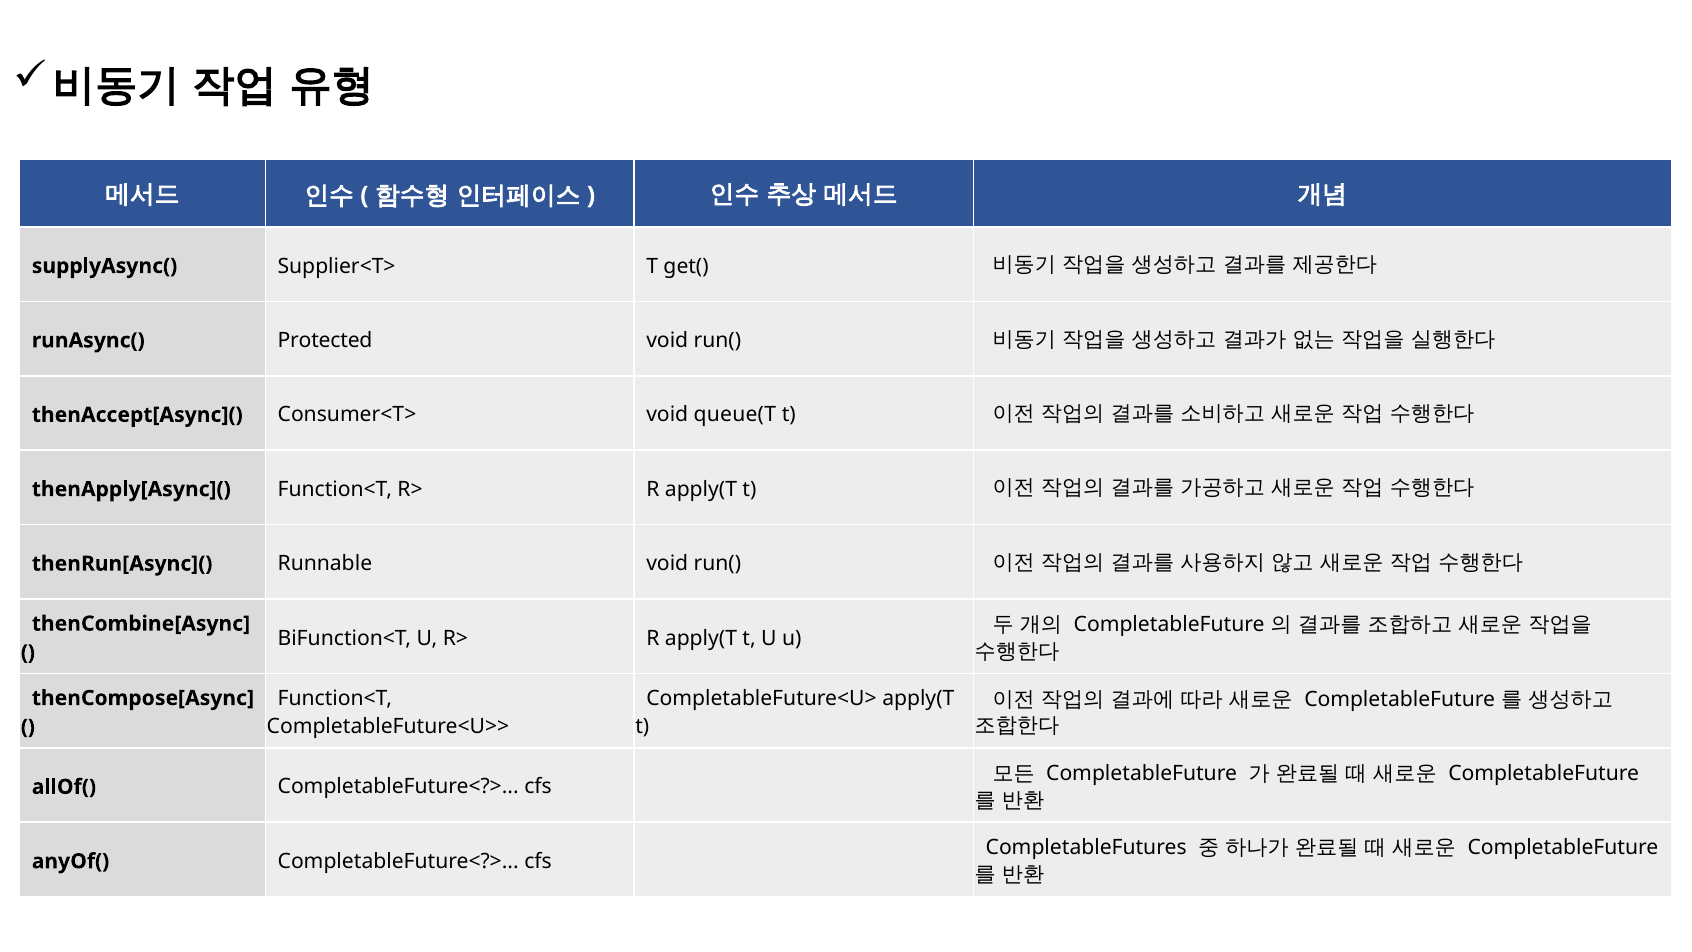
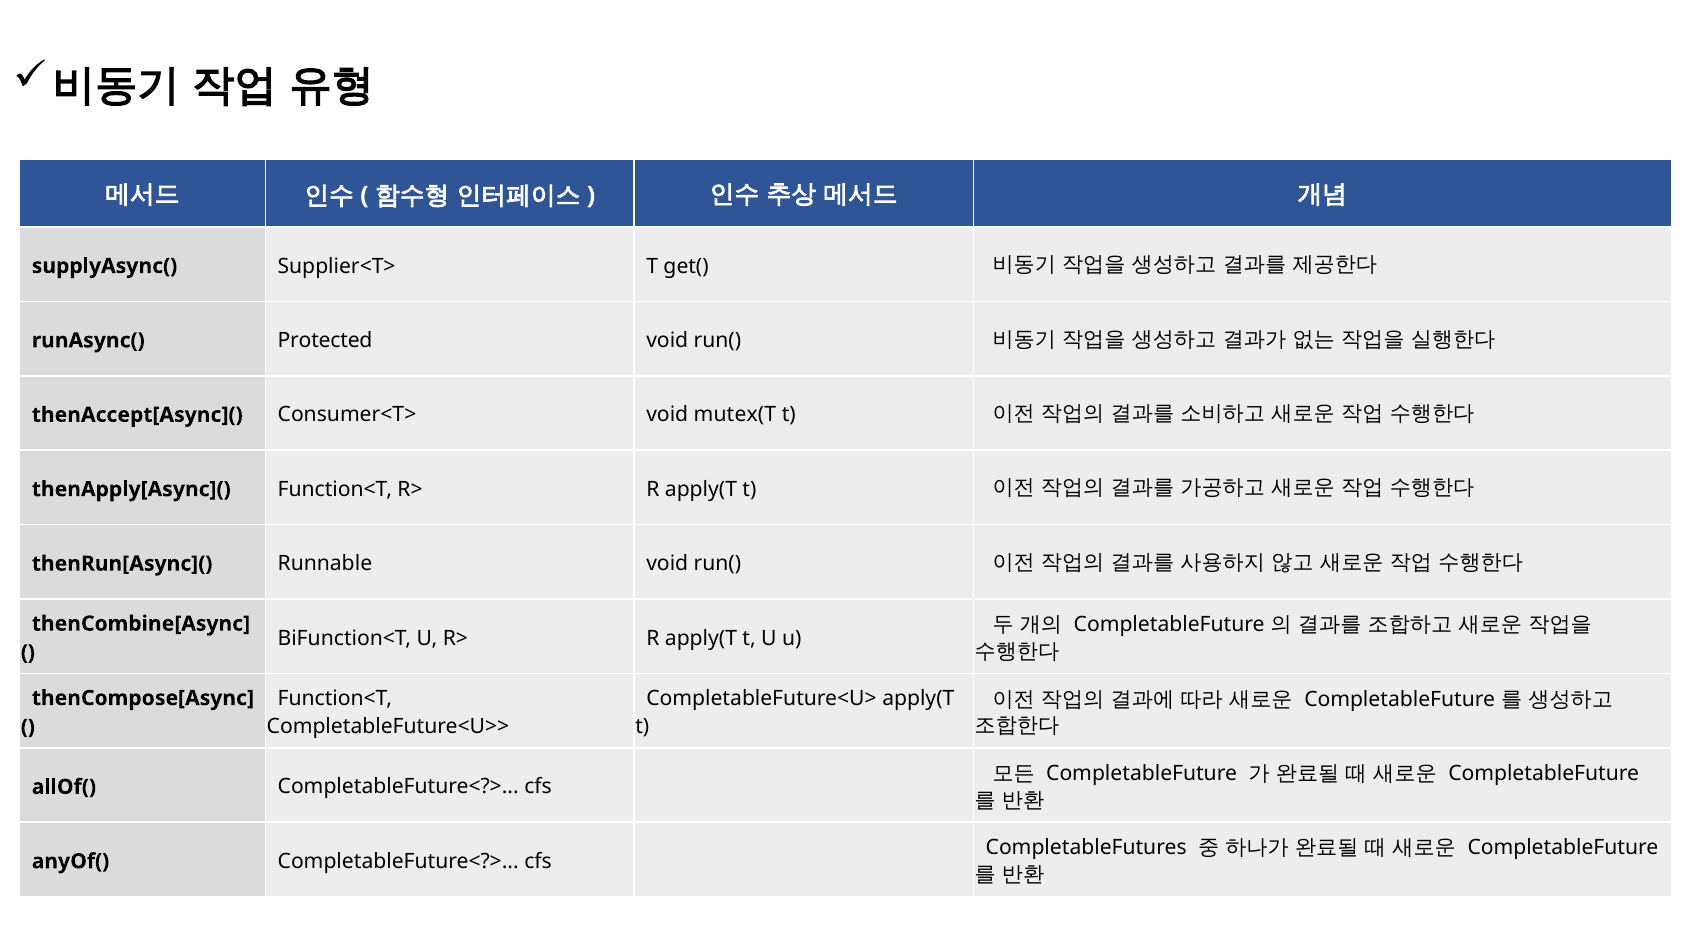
queue(T: queue(T -> mutex(T
